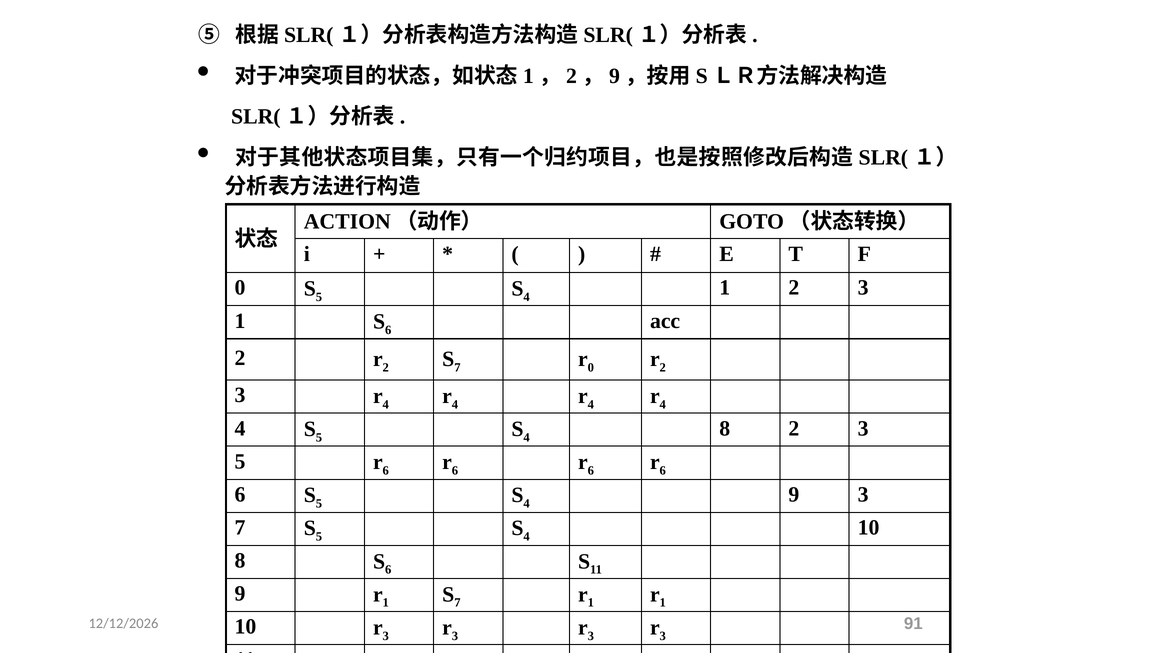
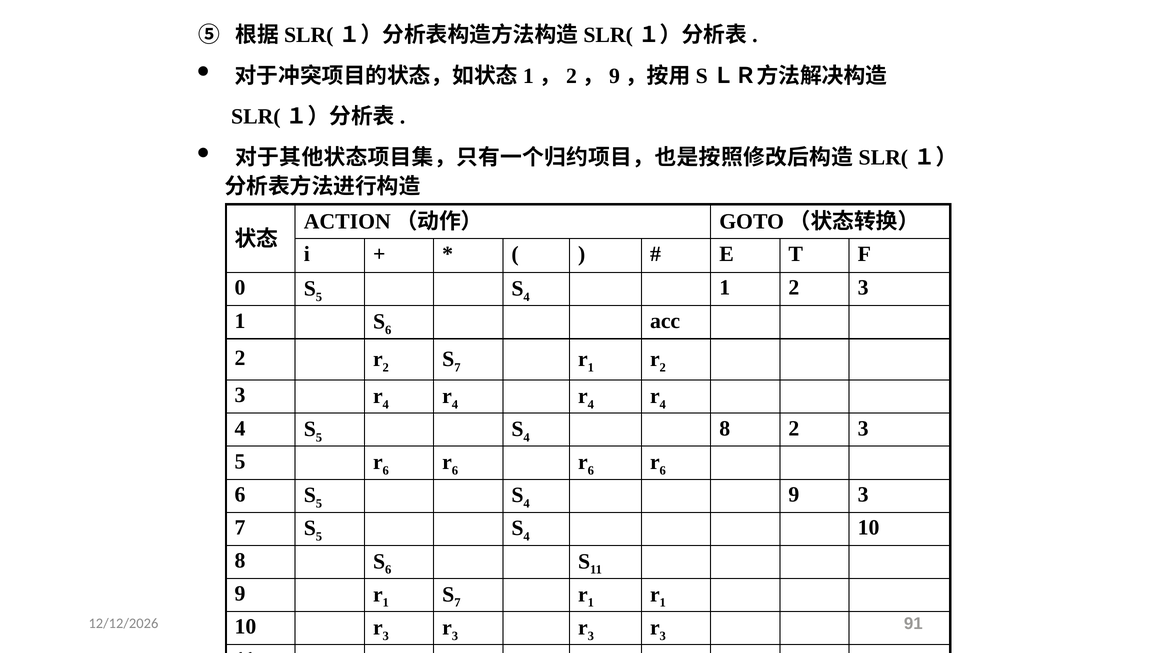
0 at (591, 367): 0 -> 1
